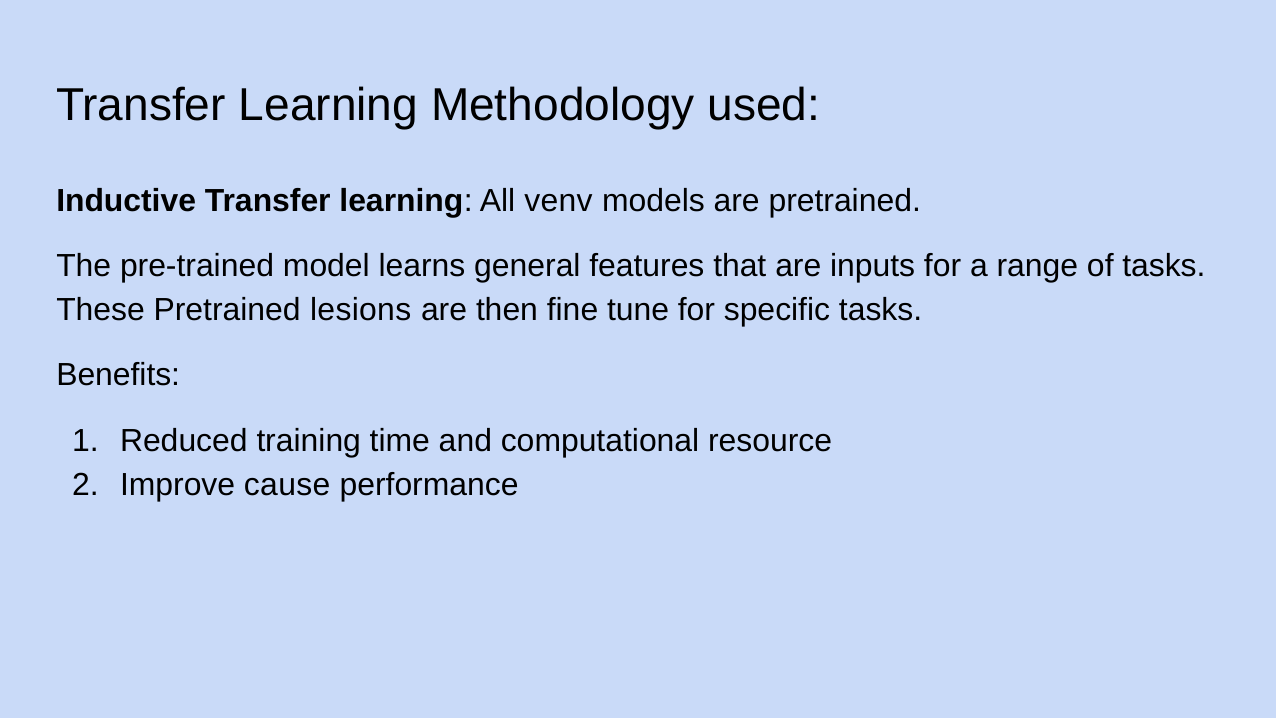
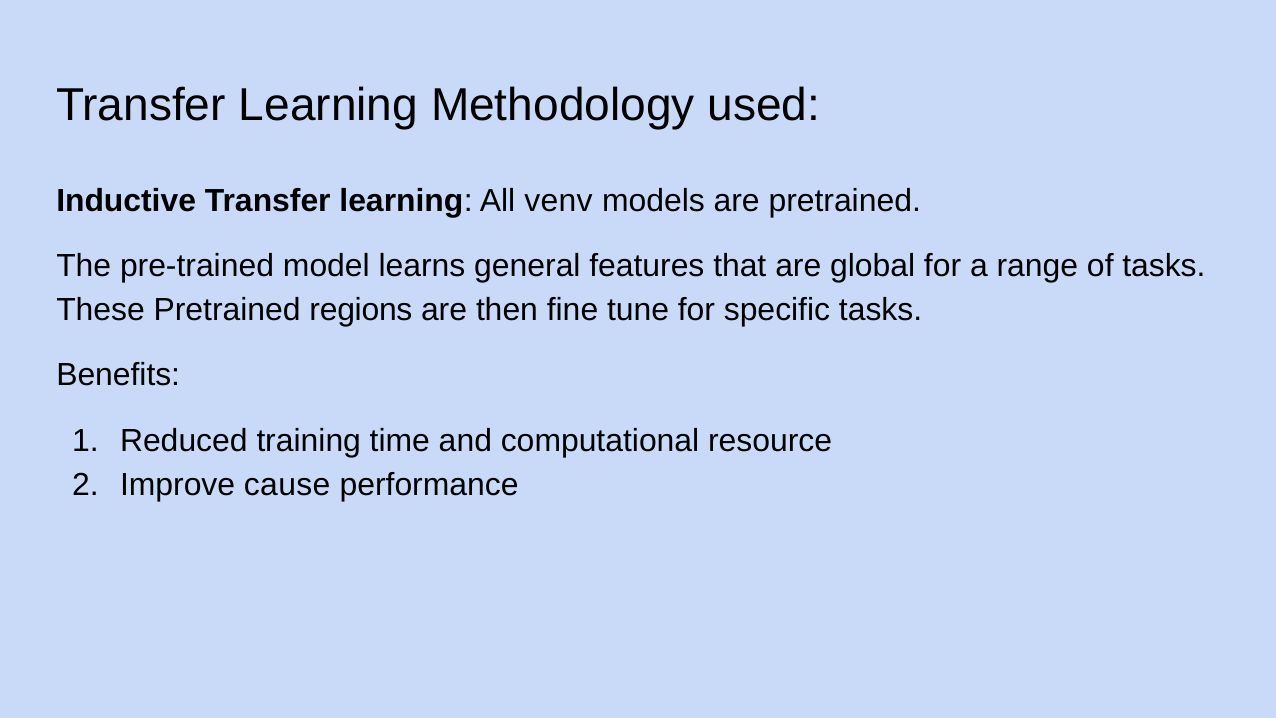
inputs: inputs -> global
lesions: lesions -> regions
